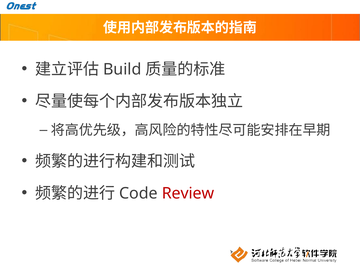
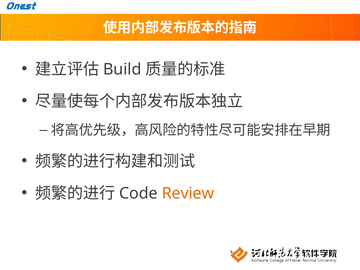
Review colour: red -> orange
